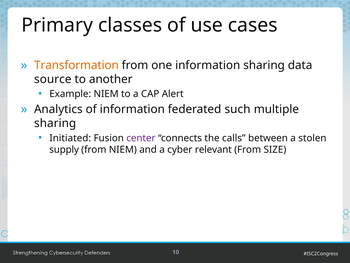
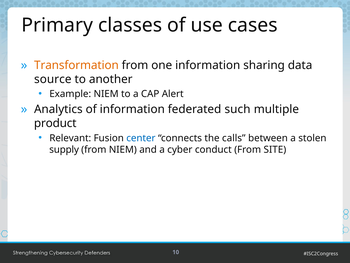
sharing at (55, 123): sharing -> product
Initiated: Initiated -> Relevant
center colour: purple -> blue
relevant: relevant -> conduct
SIZE: SIZE -> SITE
